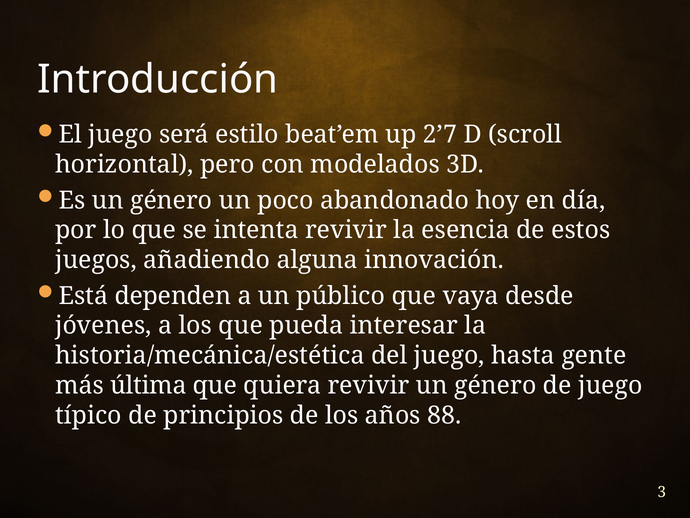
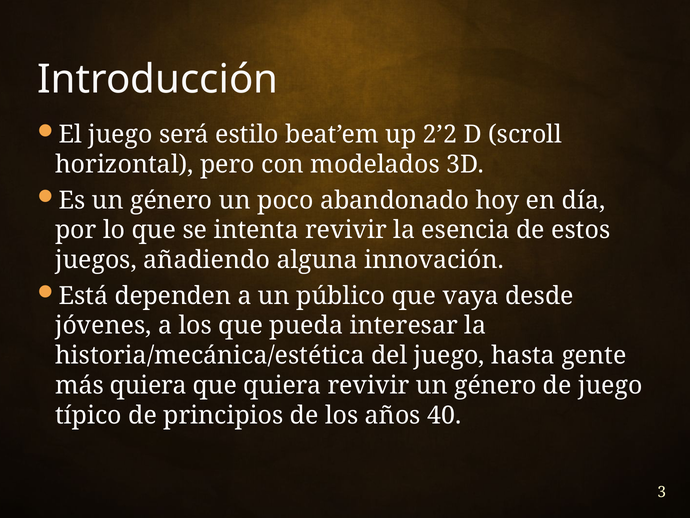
2’7: 2’7 -> 2’2
más última: última -> quiera
88: 88 -> 40
